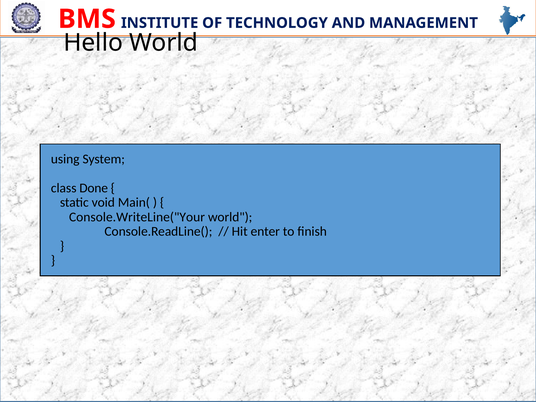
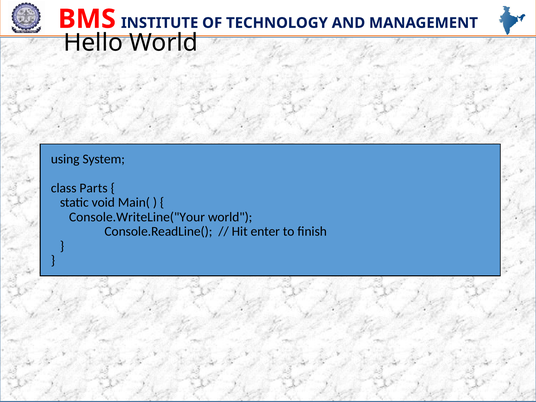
Done: Done -> Parts
